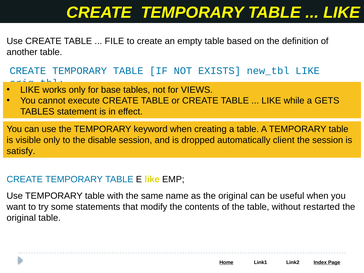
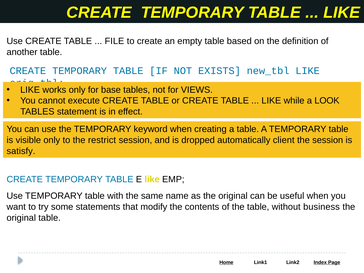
GETS: GETS -> LOOK
disable: disable -> restrict
restarted: restarted -> business
